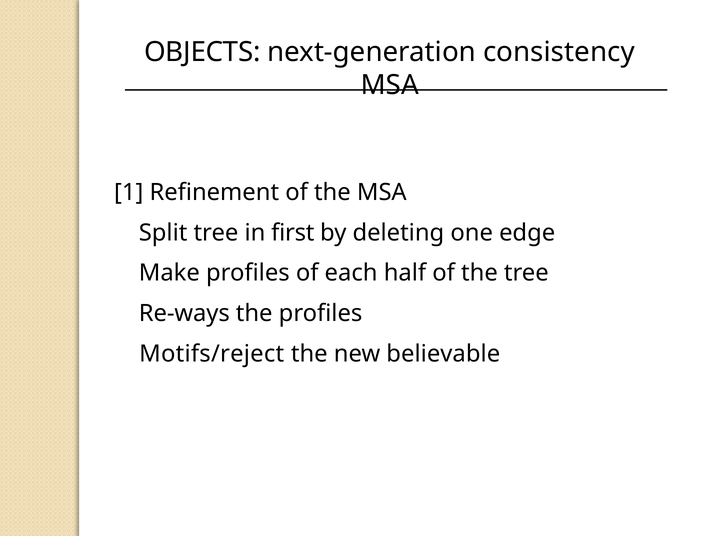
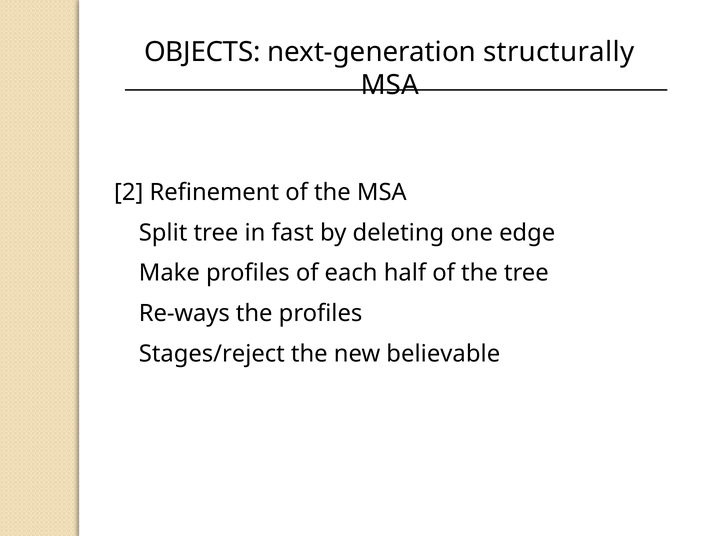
consistency: consistency -> structurally
1: 1 -> 2
first: first -> fast
Motifs/reject: Motifs/reject -> Stages/reject
